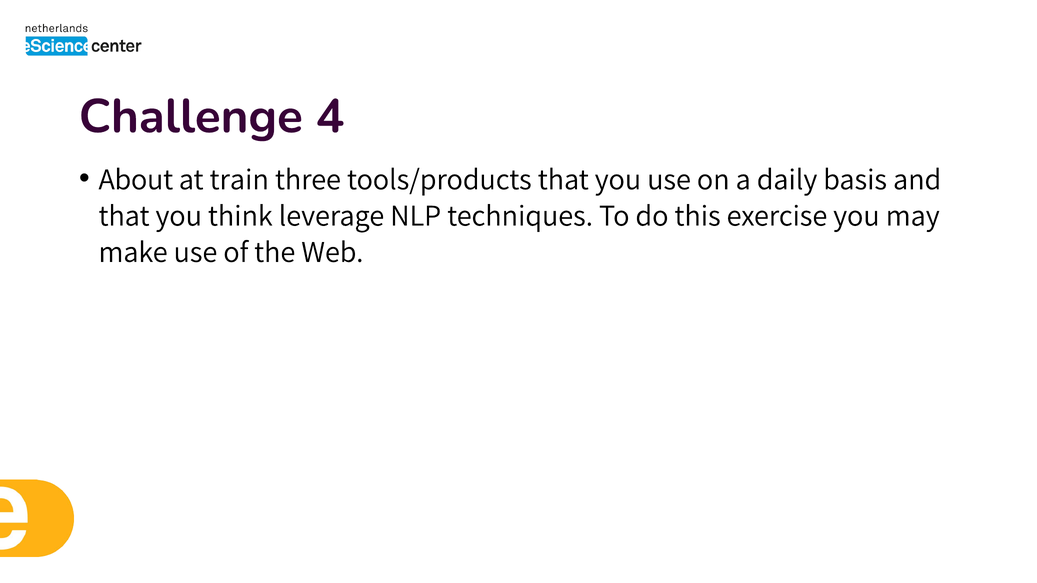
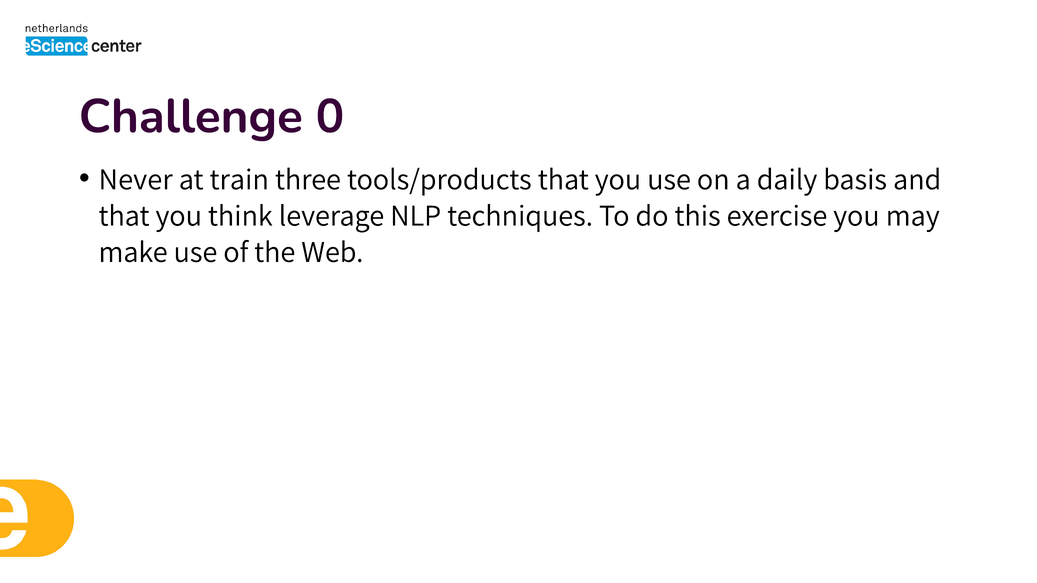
4: 4 -> 0
About: About -> Never
